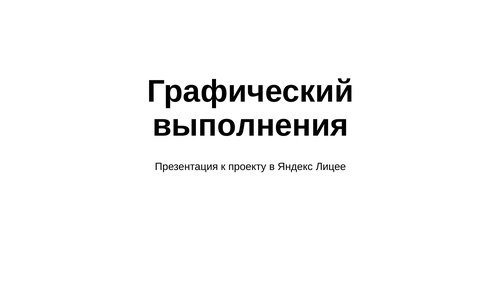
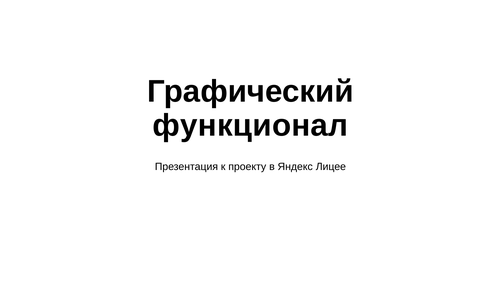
выполнения: выполнения -> функционал
